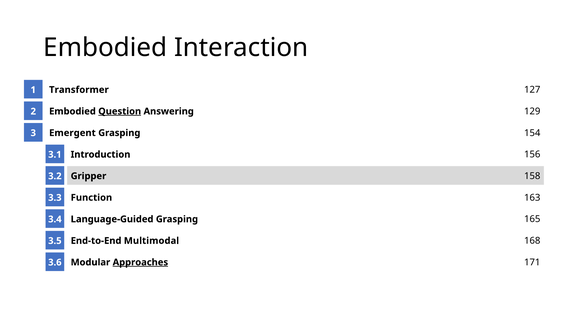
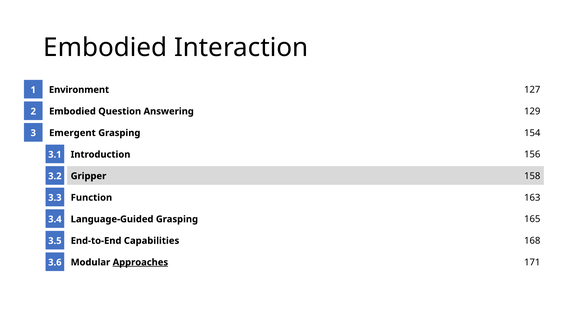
Transformer: Transformer -> Environment
Question underline: present -> none
Multimodal: Multimodal -> Capabilities
